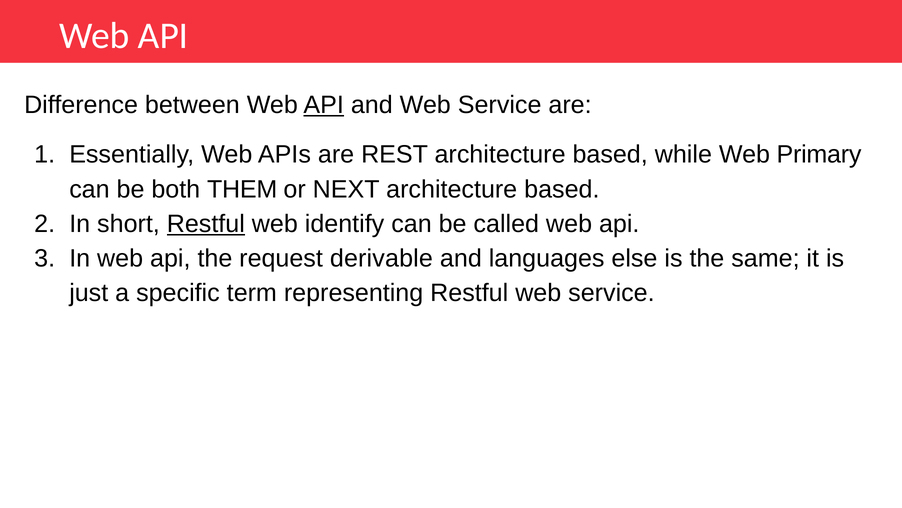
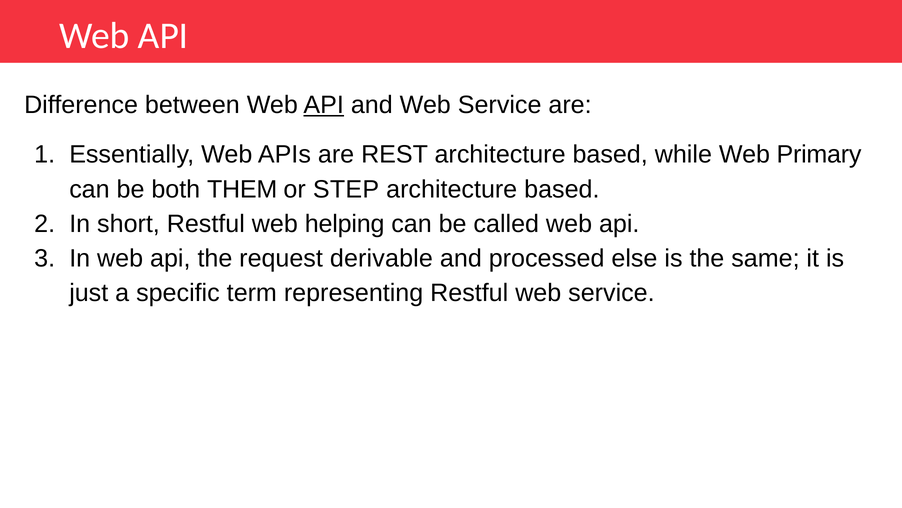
NEXT: NEXT -> STEP
Restful at (206, 224) underline: present -> none
identify: identify -> helping
languages: languages -> processed
